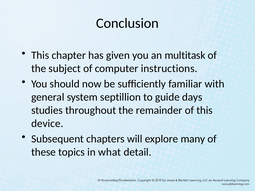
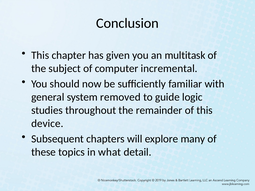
instructions: instructions -> incremental
septillion: septillion -> removed
days: days -> logic
